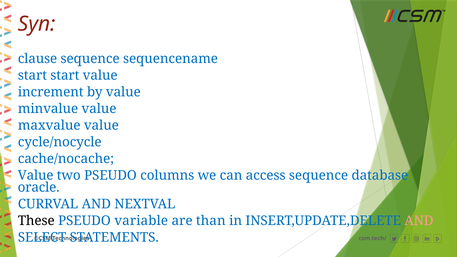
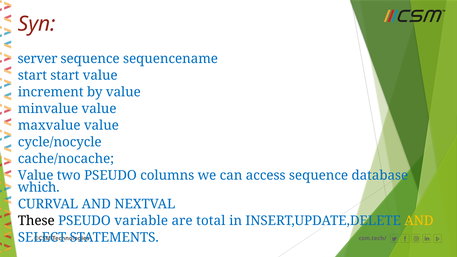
clause: clause -> server
oracle: oracle -> which
than: than -> total
AND at (419, 221) colour: pink -> yellow
